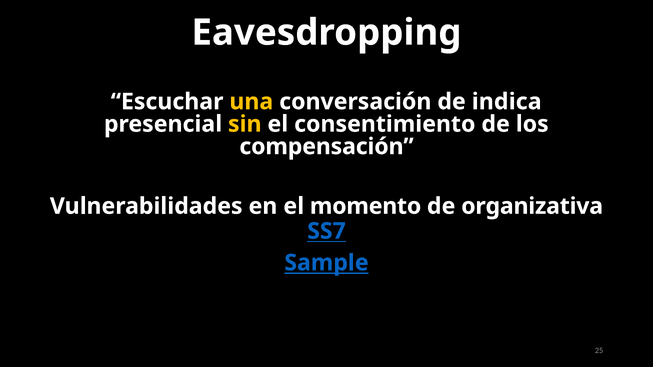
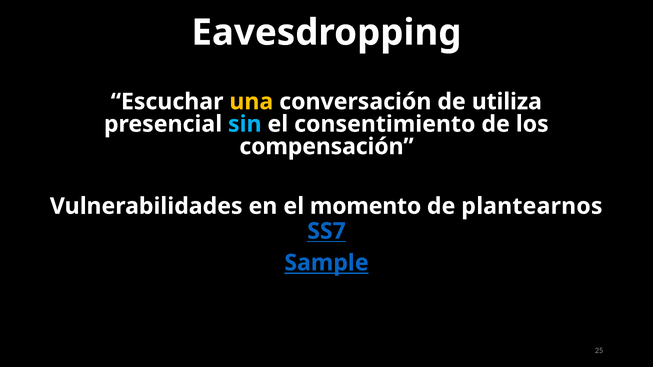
indica: indica -> utiliza
sin colour: yellow -> light blue
organizativa: organizativa -> plantearnos
